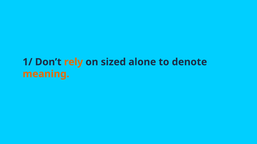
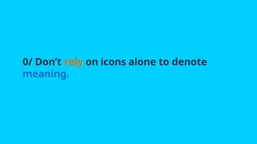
1/: 1/ -> 0/
sized: sized -> icons
meaning colour: orange -> blue
